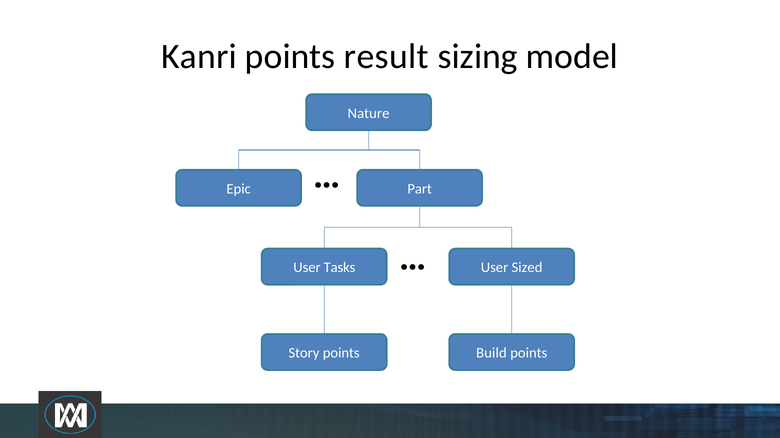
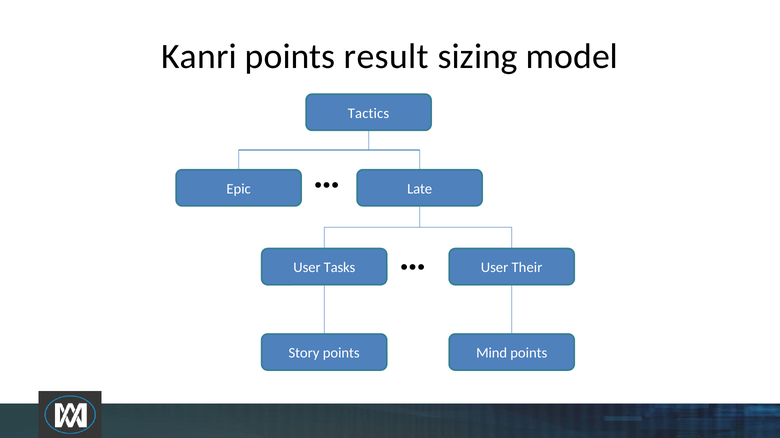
Nature: Nature -> Tactics
Part: Part -> Late
Sized: Sized -> Their
Build: Build -> Mind
